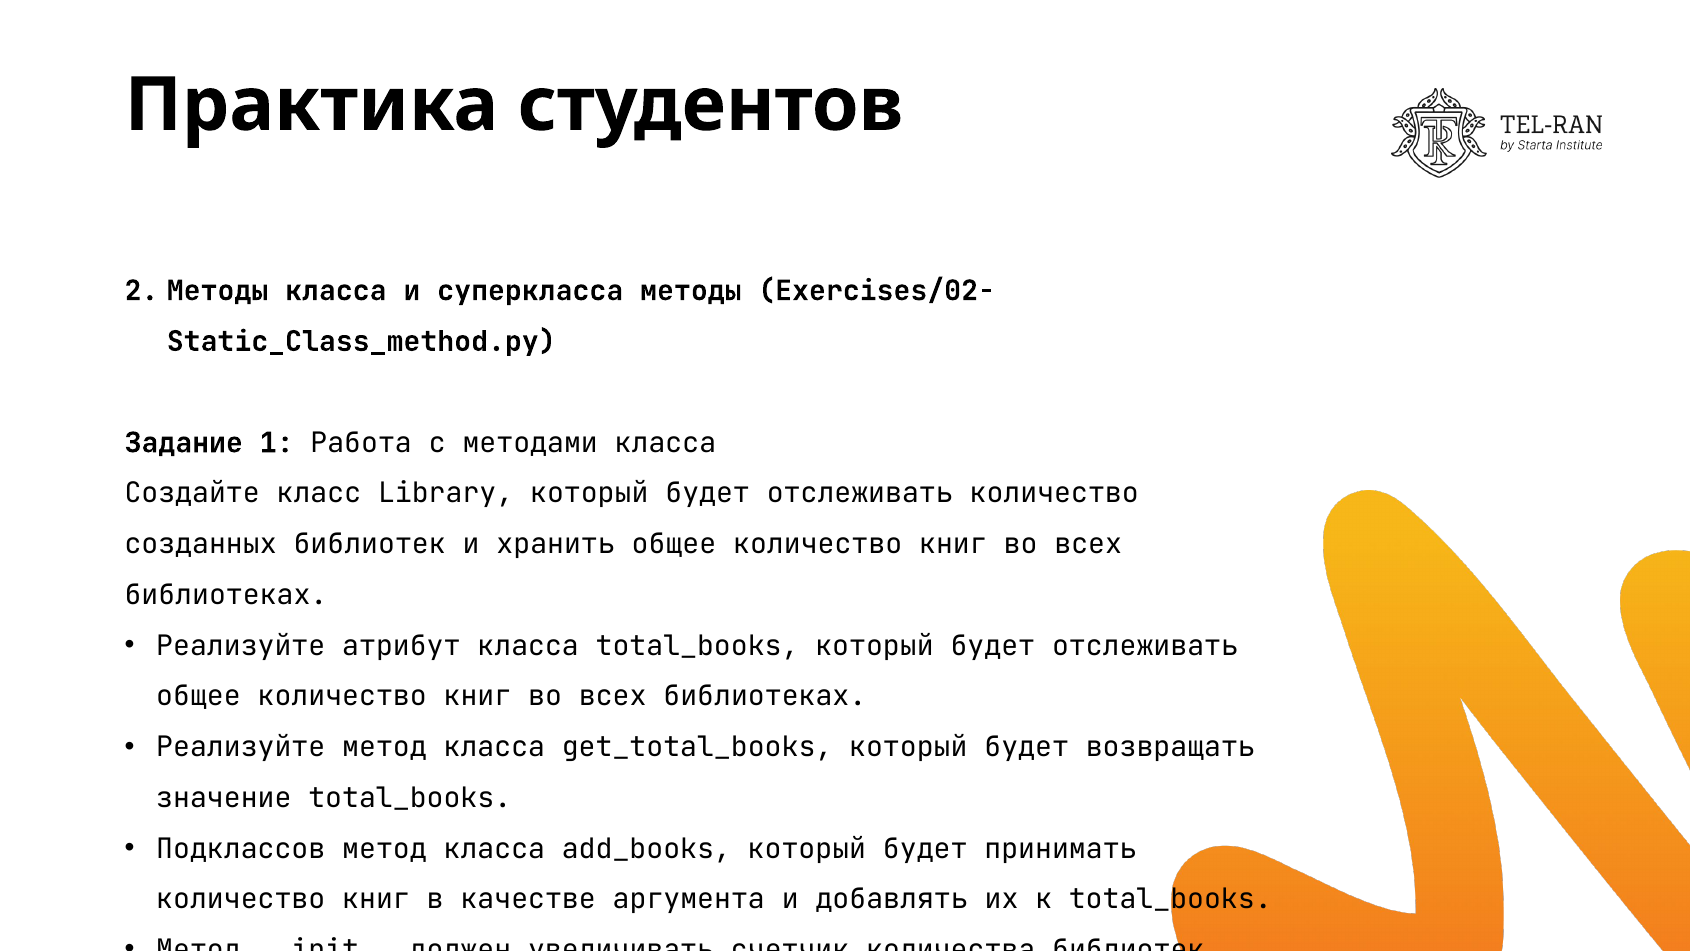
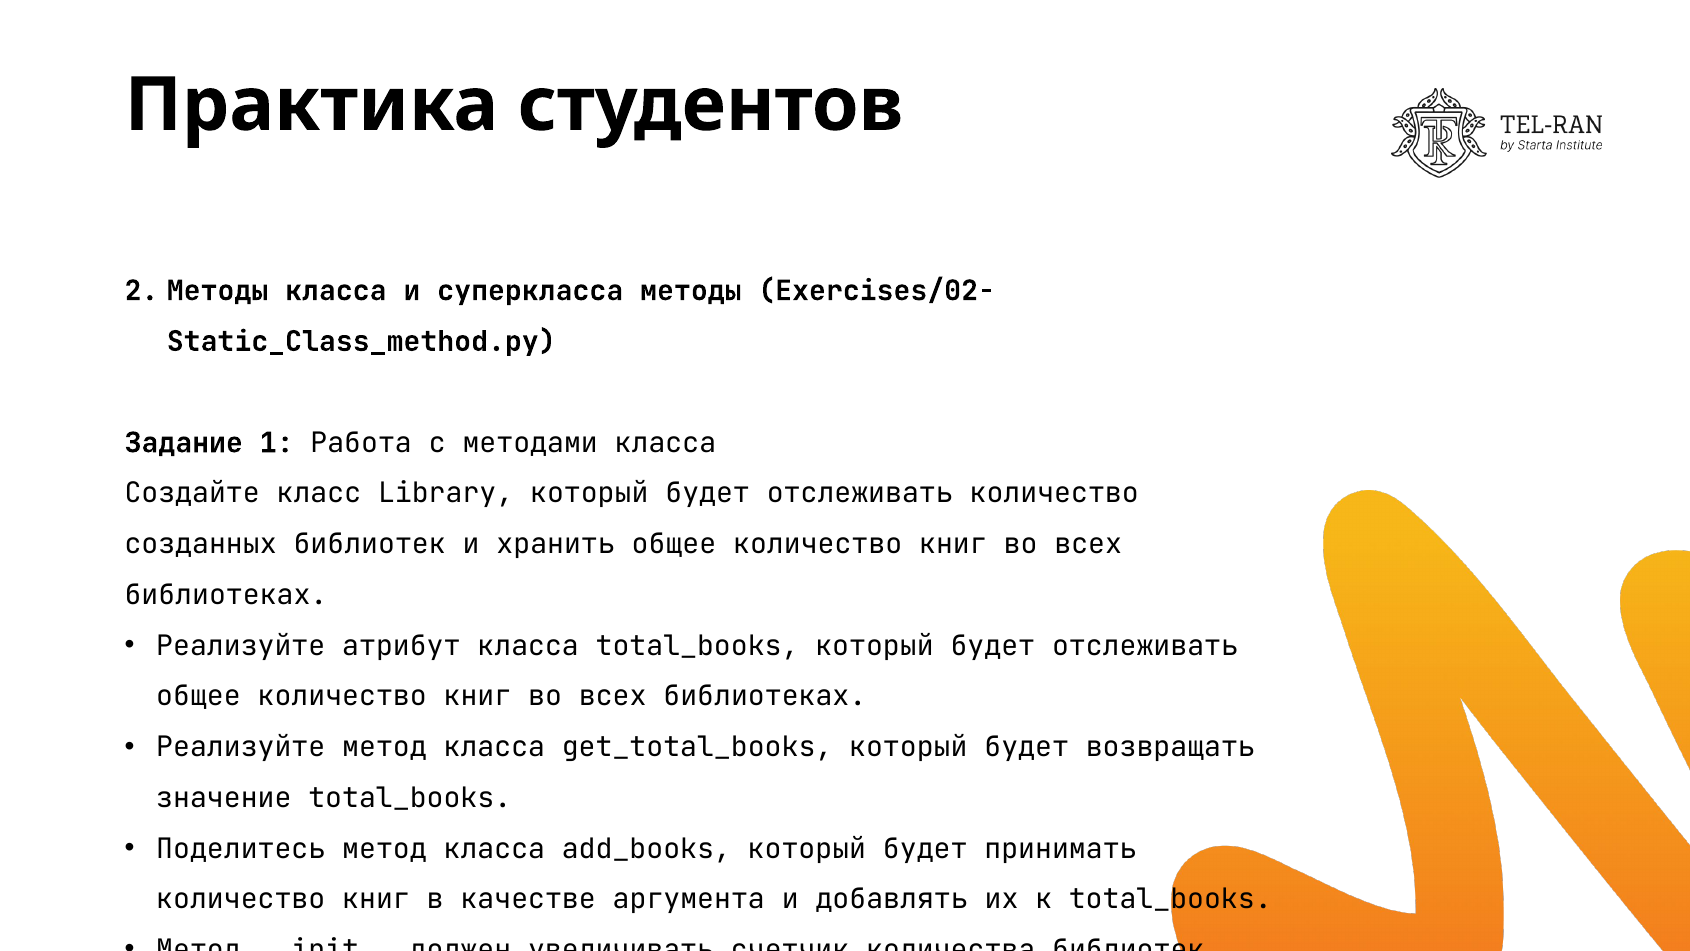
Подклассов: Подклассов -> Поделитесь
